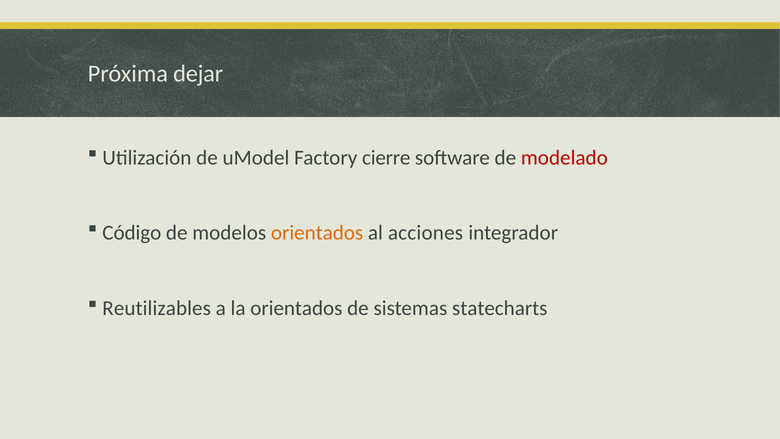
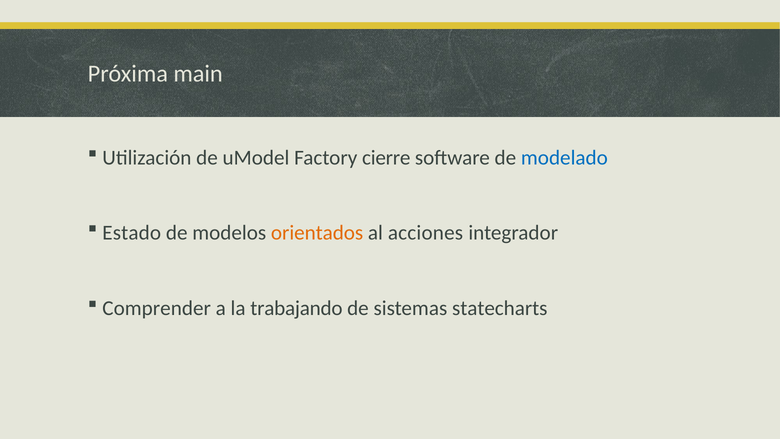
dejar: dejar -> main
modelado colour: red -> blue
Código: Código -> Estado
Reutilizables: Reutilizables -> Comprender
la orientados: orientados -> trabajando
